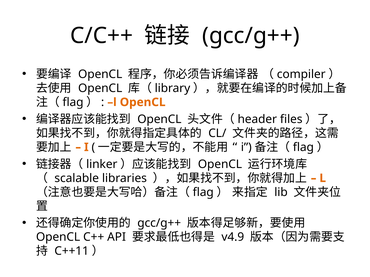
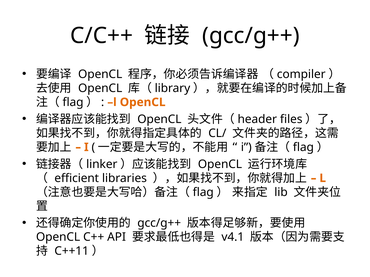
scalable: scalable -> efficient
v4.9: v4.9 -> v4.1
